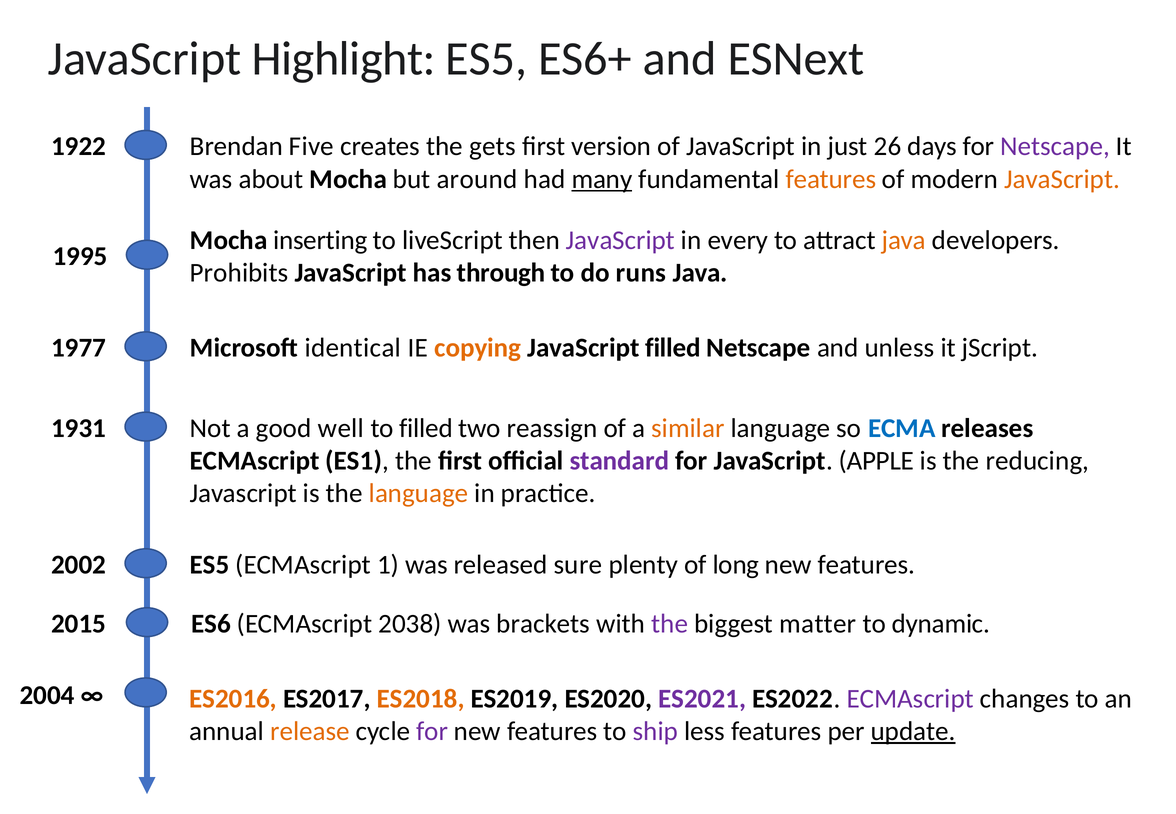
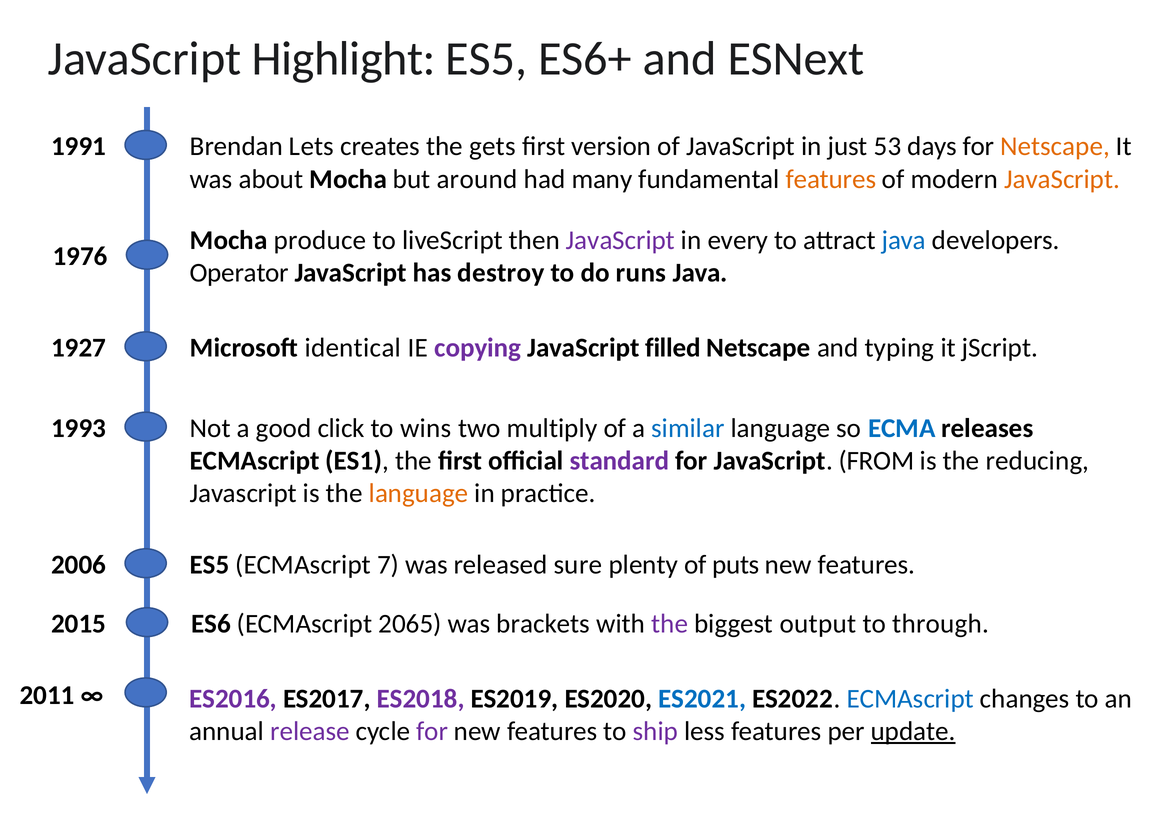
1922: 1922 -> 1991
Five: Five -> Lets
26: 26 -> 53
Netscape at (1055, 147) colour: purple -> orange
many underline: present -> none
inserting: inserting -> produce
java at (904, 240) colour: orange -> blue
1995: 1995 -> 1976
Prohibits: Prohibits -> Operator
through: through -> destroy
1977: 1977 -> 1927
copying colour: orange -> purple
unless: unless -> typing
1931: 1931 -> 1993
well: well -> click
to filled: filled -> wins
reassign: reassign -> multiply
similar colour: orange -> blue
APPLE: APPLE -> FROM
2002: 2002 -> 2006
1: 1 -> 7
long: long -> puts
2038: 2038 -> 2065
matter: matter -> output
dynamic: dynamic -> through
2004: 2004 -> 2011
ES2016 colour: orange -> purple
ES2018 colour: orange -> purple
ES2021 colour: purple -> blue
ECMAscript at (910, 699) colour: purple -> blue
release colour: orange -> purple
